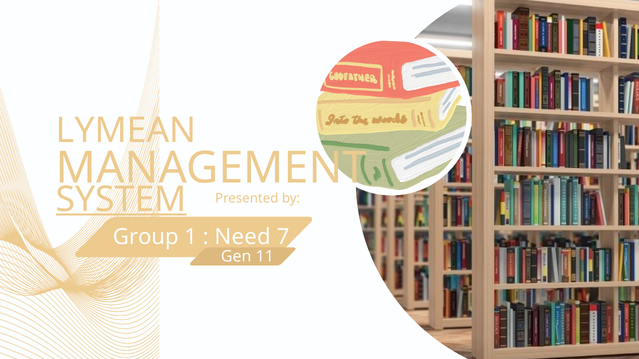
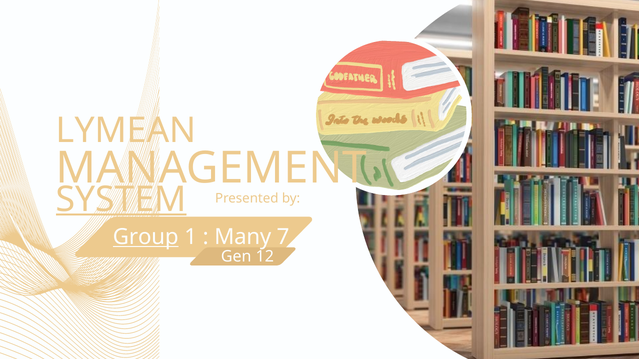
Group underline: none -> present
Need: Need -> Many
11: 11 -> 12
